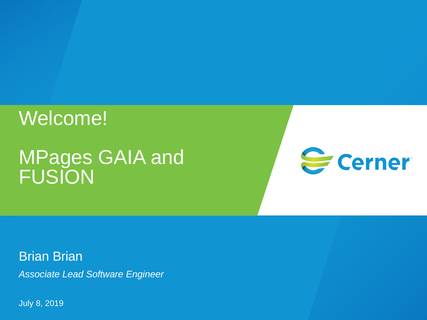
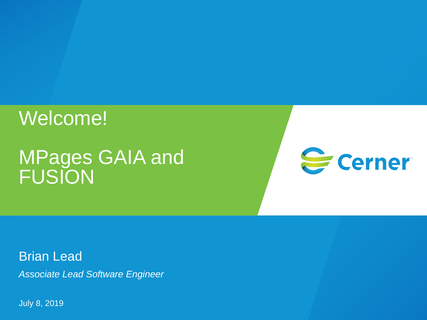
Brian Brian: Brian -> Lead
